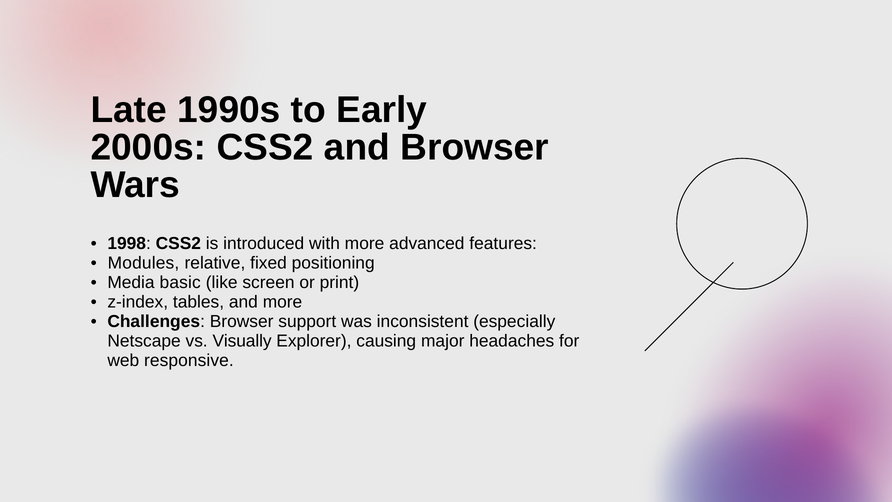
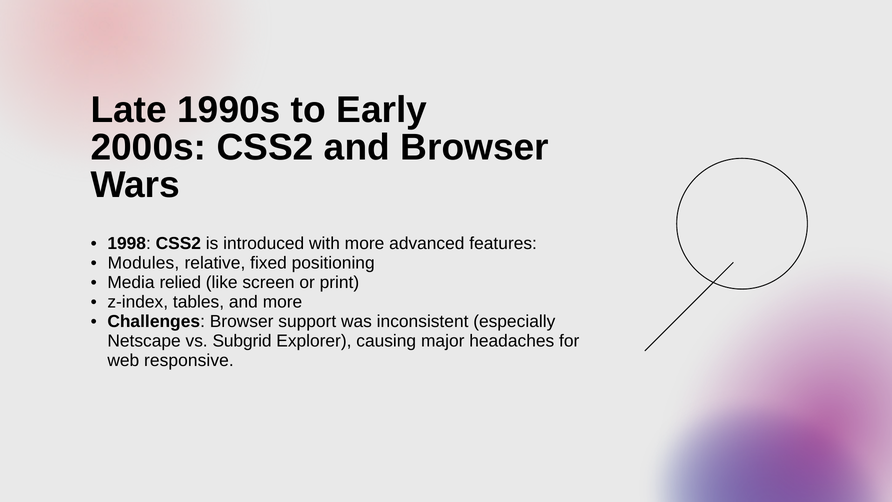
basic: basic -> relied
Visually: Visually -> Subgrid
